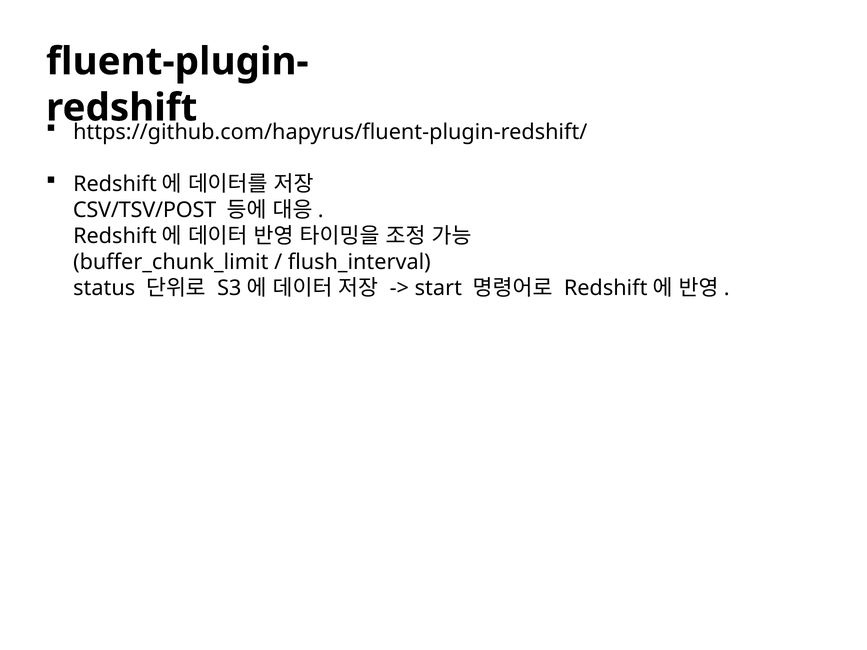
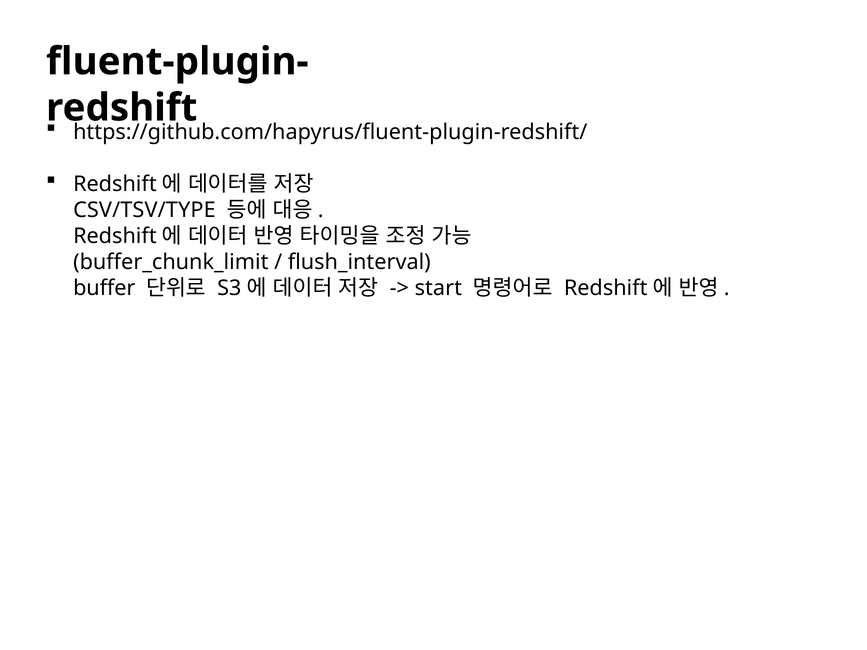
CSV/TSV/POST: CSV/TSV/POST -> CSV/TSV/TYPE
status: status -> buffer
